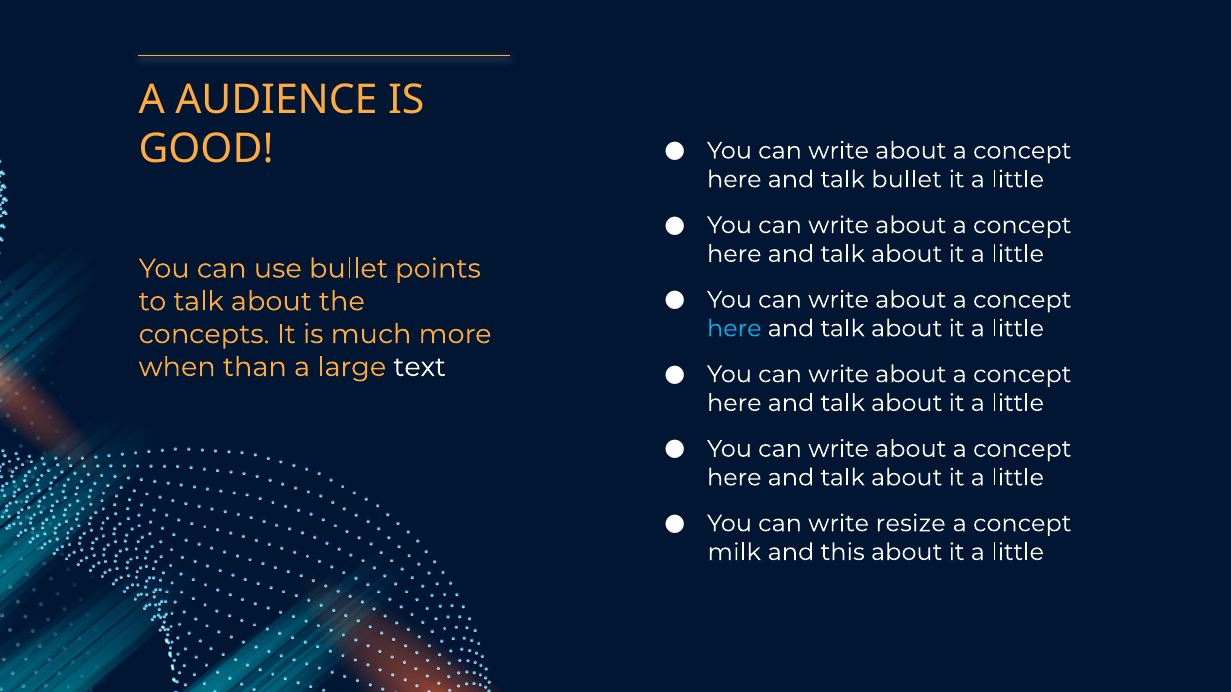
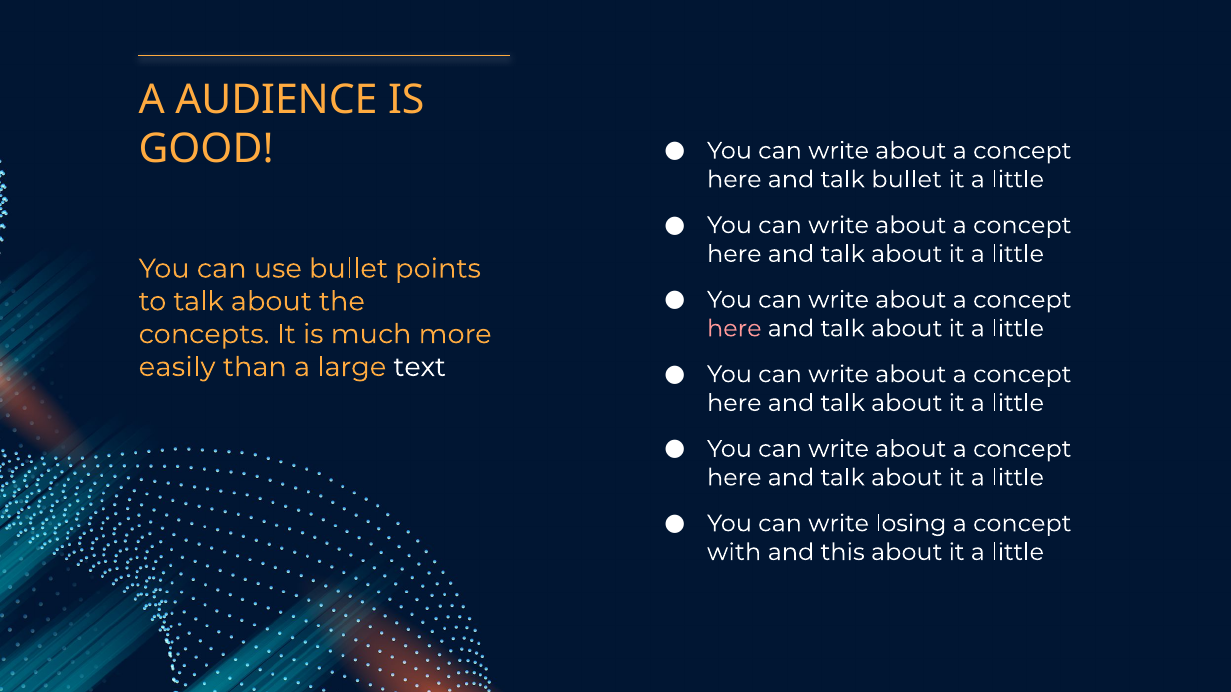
here at (734, 329) colour: light blue -> pink
when: when -> easily
resize: resize -> losing
milk: milk -> with
